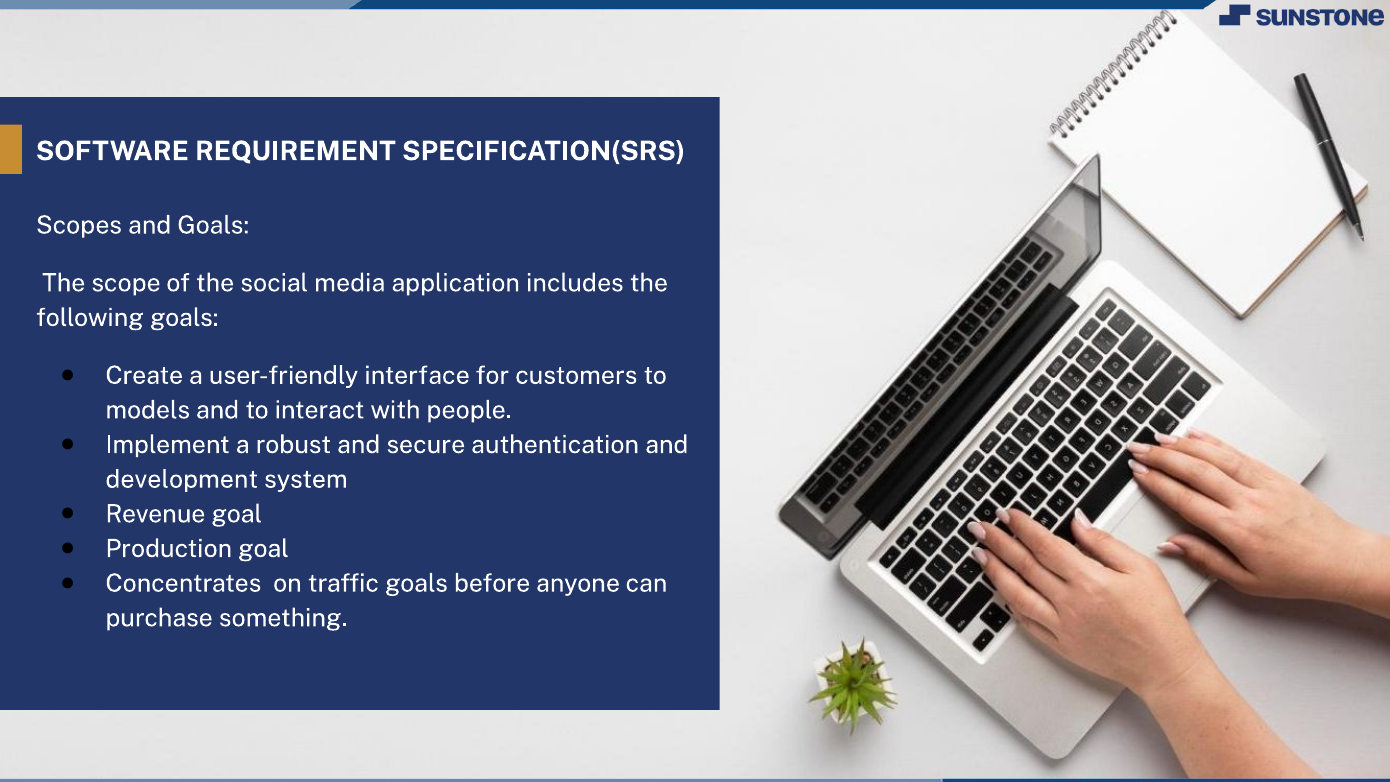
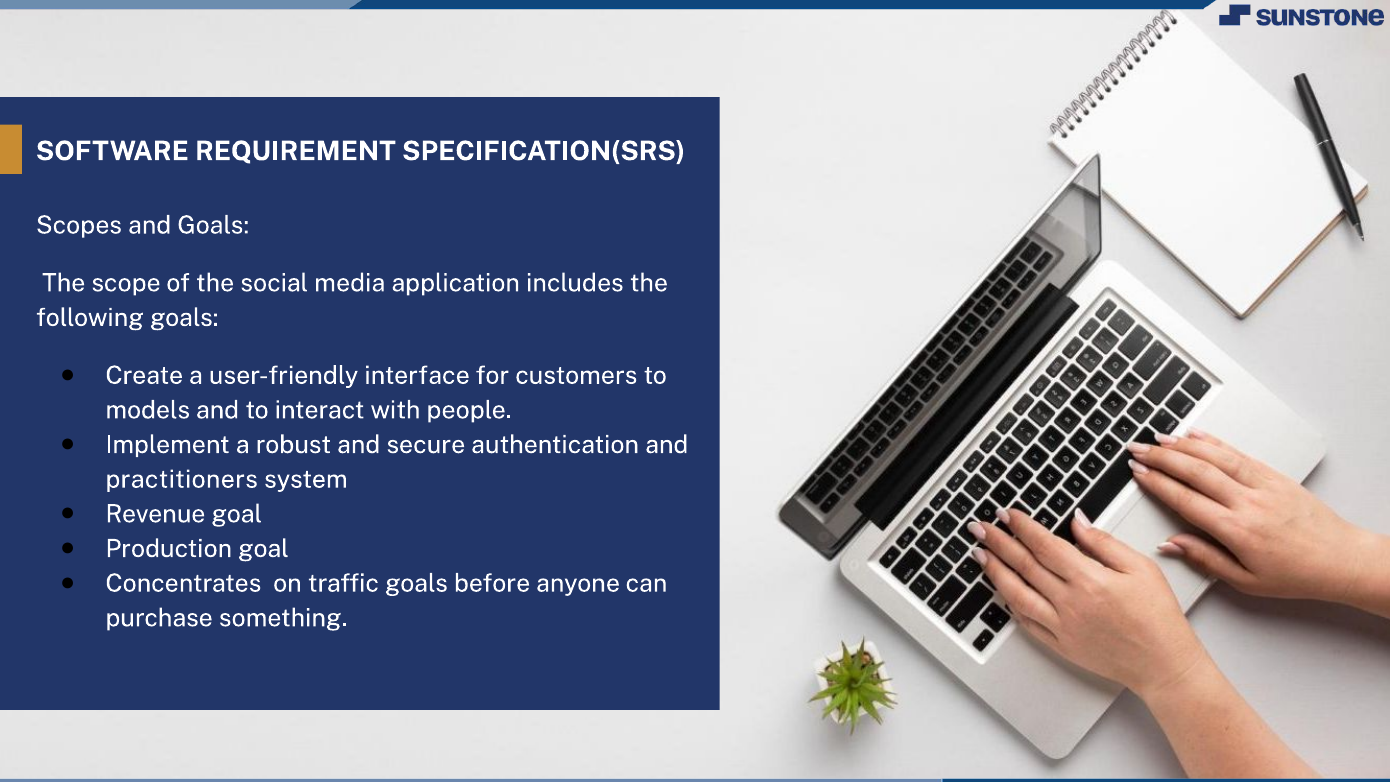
development: development -> practitioners
